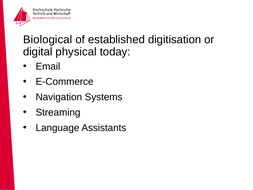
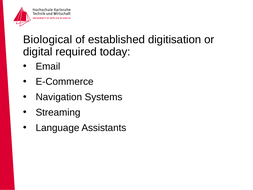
physical: physical -> required
